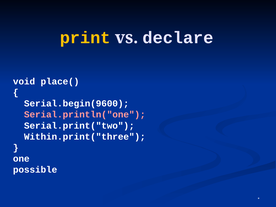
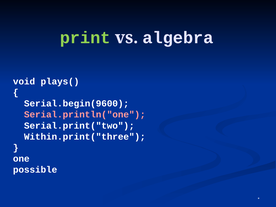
print colour: yellow -> light green
declare: declare -> algebra
place(: place( -> plays(
